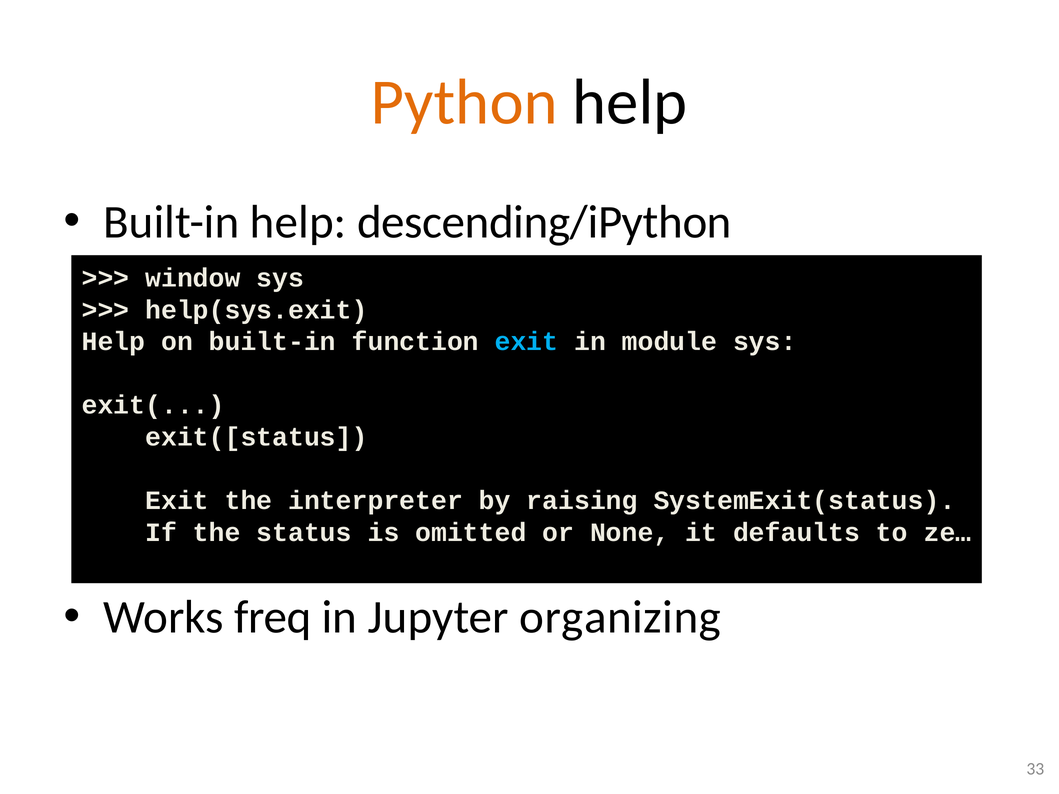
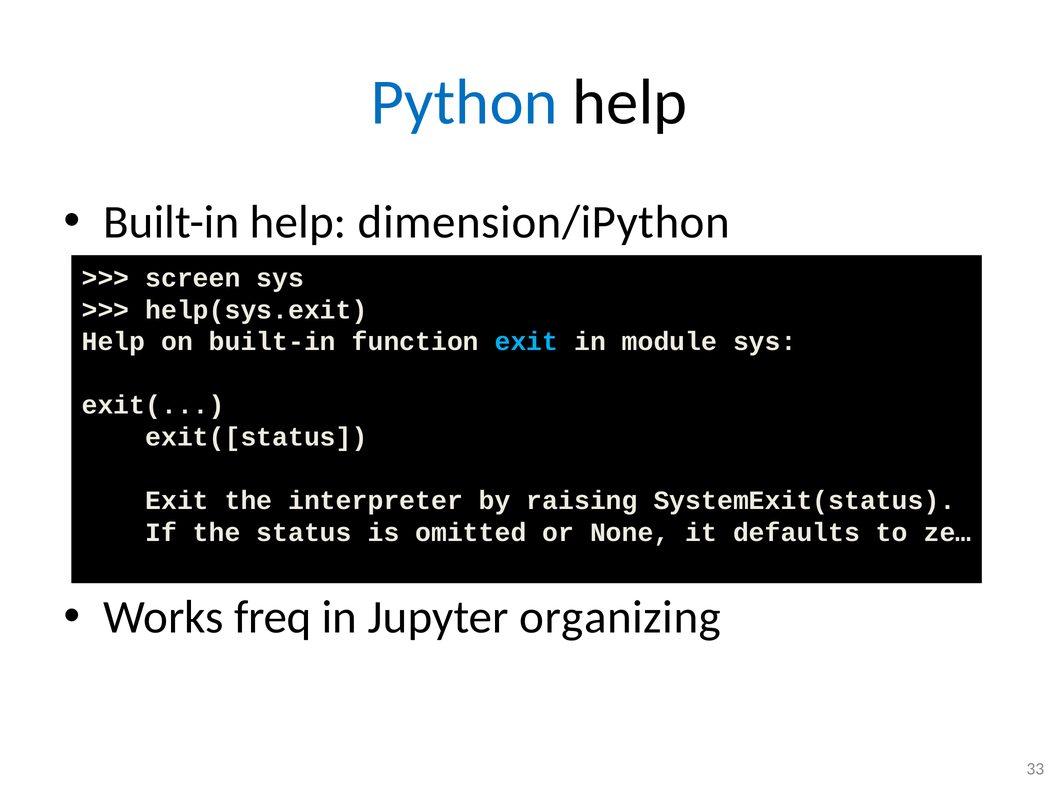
Python colour: orange -> blue
descending/iPython: descending/iPython -> dimension/iPython
window: window -> screen
